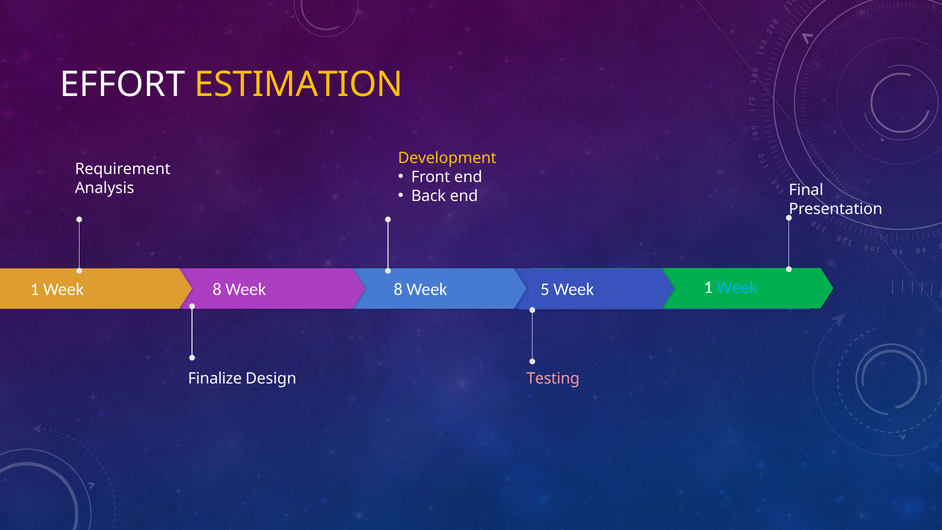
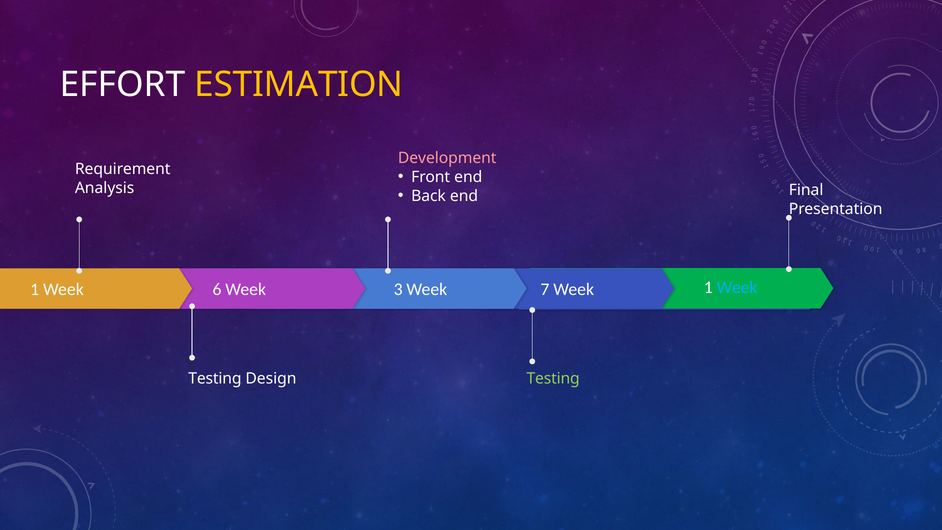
Development colour: yellow -> pink
1 Week 8: 8 -> 6
8 at (398, 289): 8 -> 3
5: 5 -> 7
Finalize at (215, 379): Finalize -> Testing
Testing at (553, 379) colour: pink -> light green
